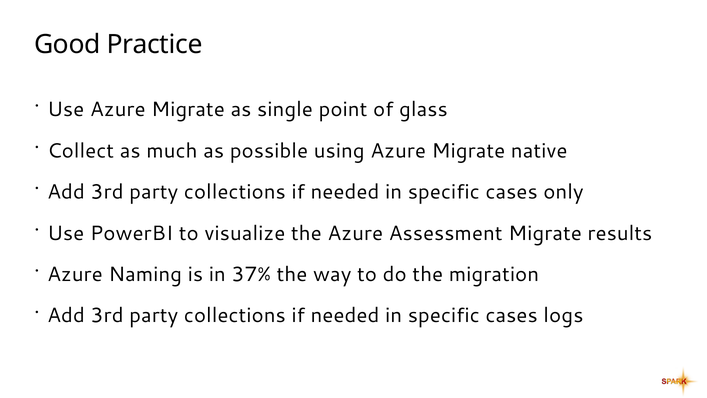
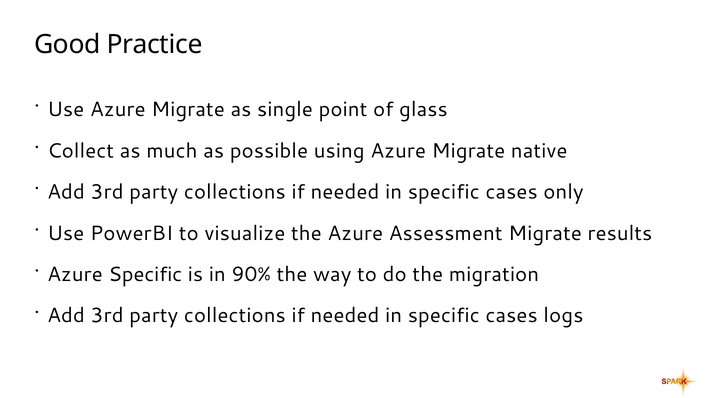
Azure Naming: Naming -> Specific
37%: 37% -> 90%
